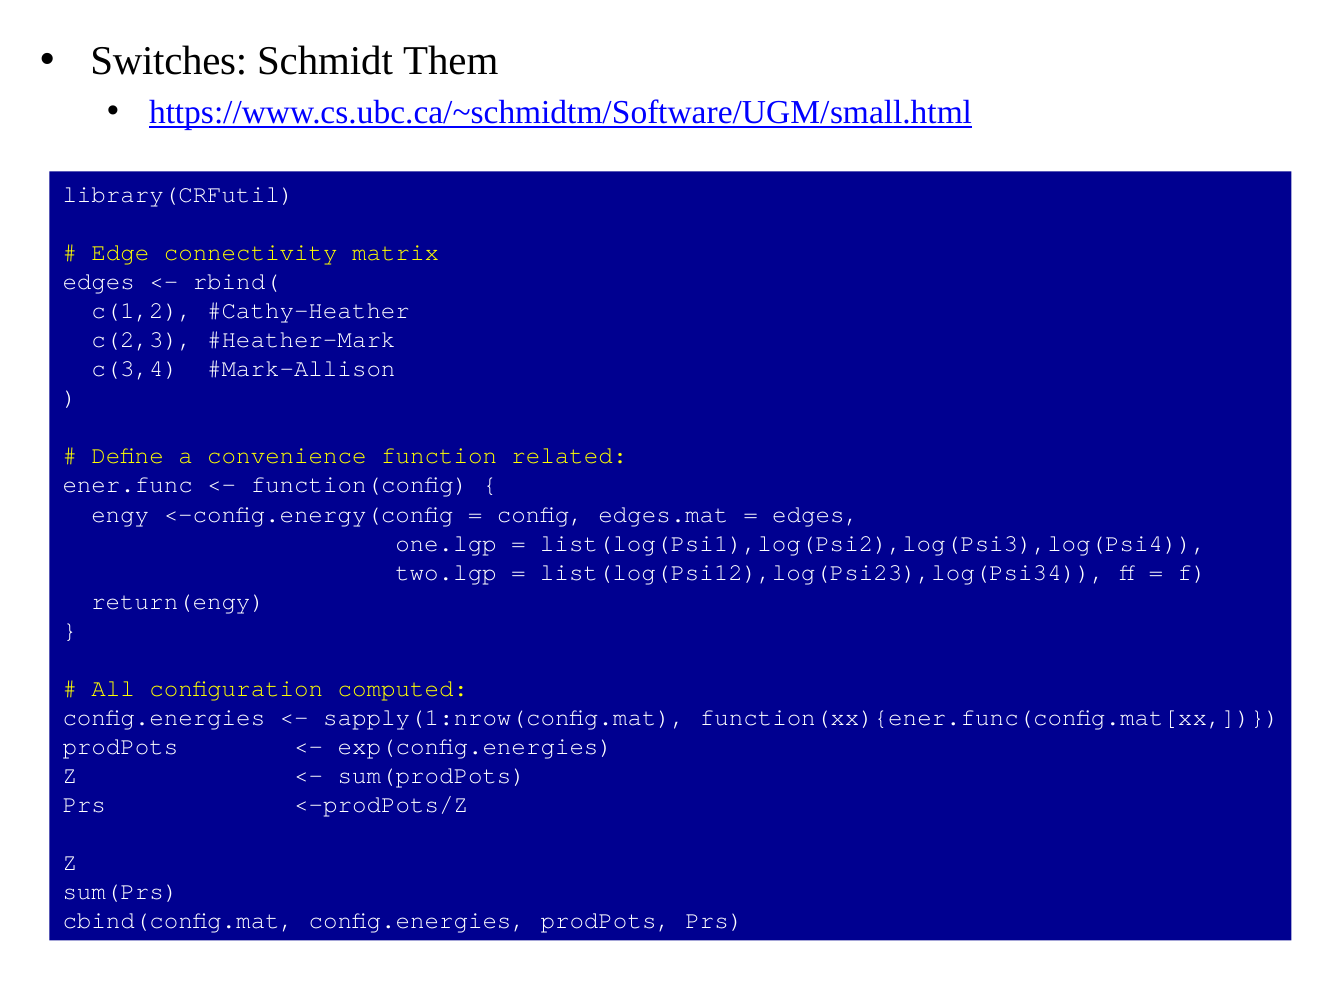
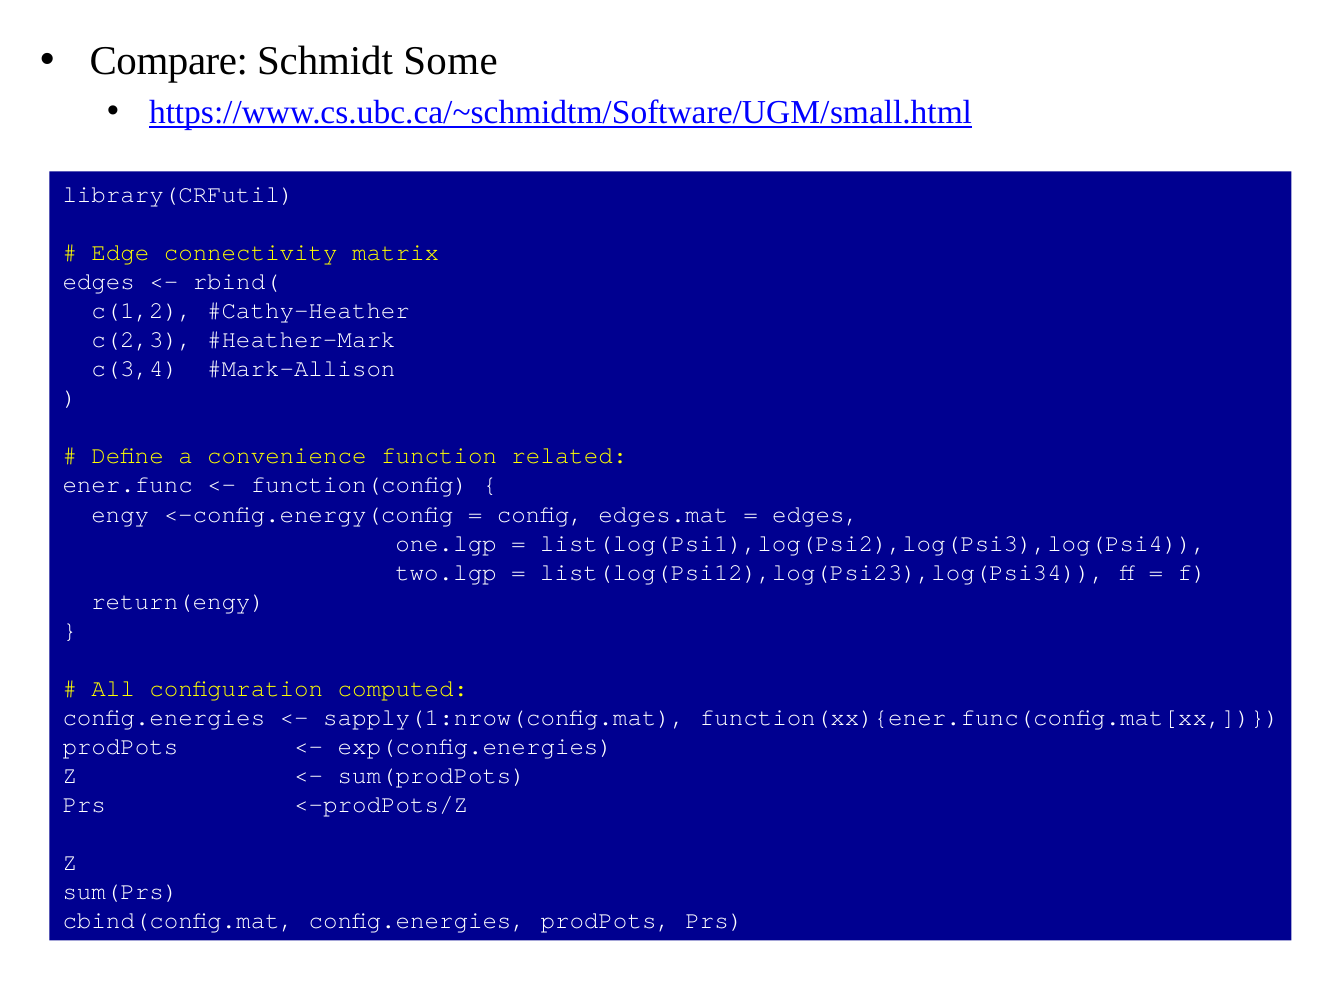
Switches: Switches -> Compare
Them: Them -> Some
